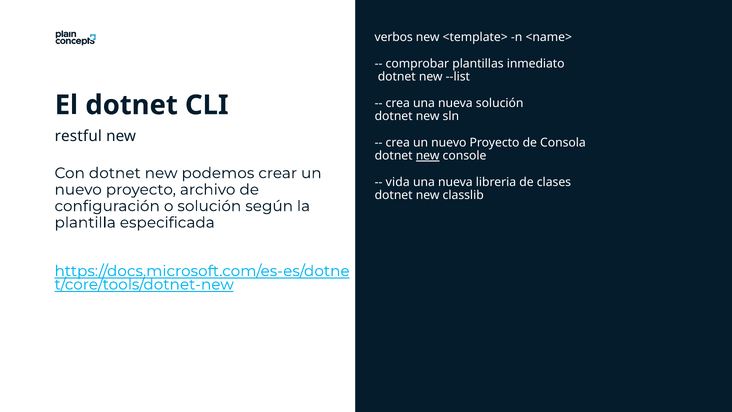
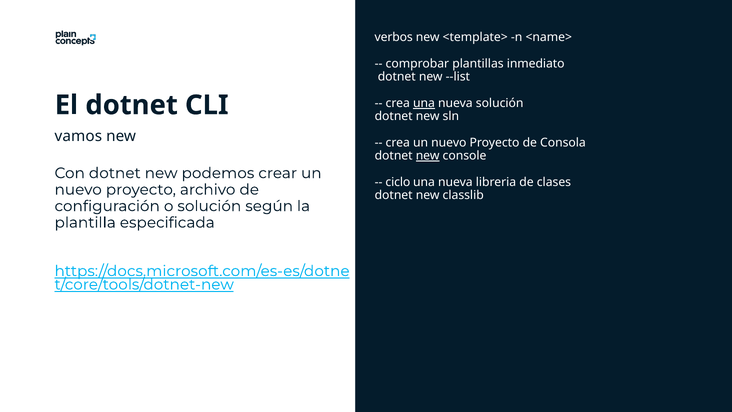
una at (424, 103) underline: none -> present
restful: restful -> vamos
vida: vida -> ciclo
